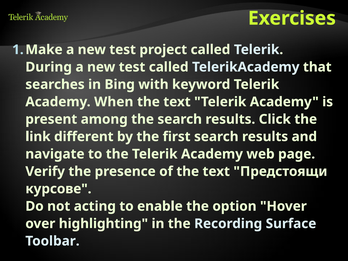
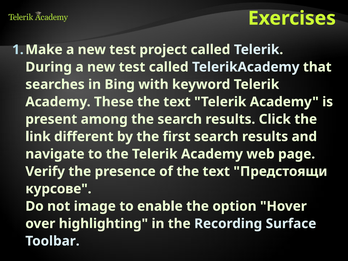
When: When -> These
acting: acting -> image
